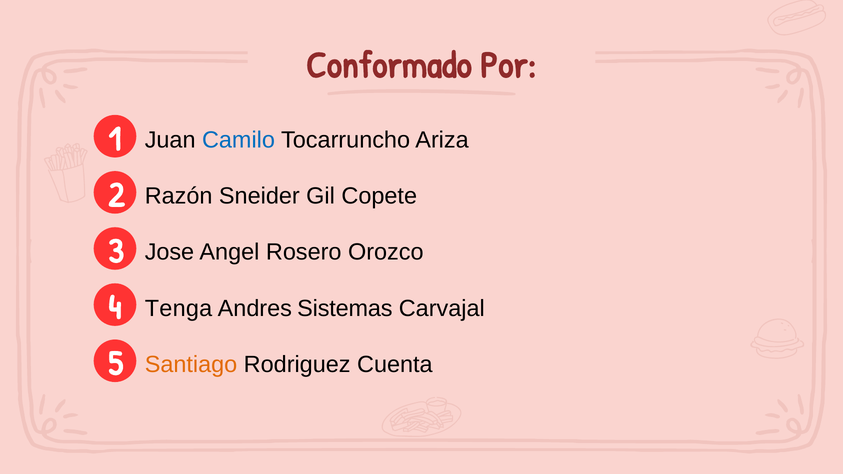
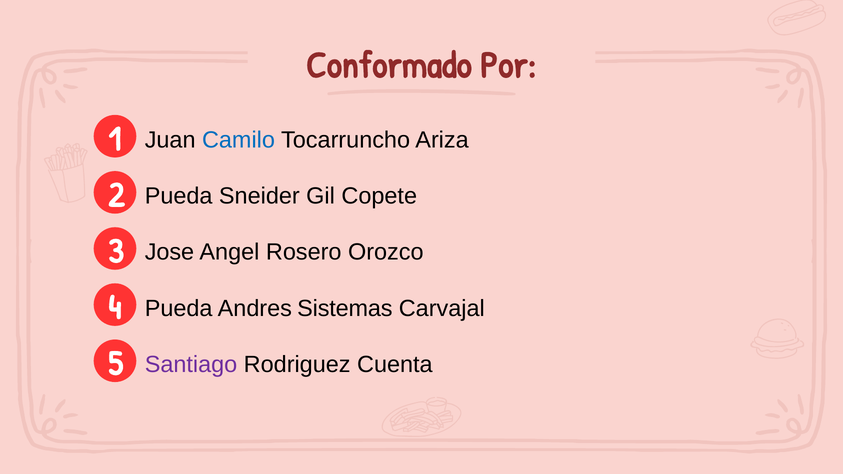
Razón at (179, 196): Razón -> Pueda
Tenga at (179, 309): Tenga -> Pueda
Santiago colour: orange -> purple
